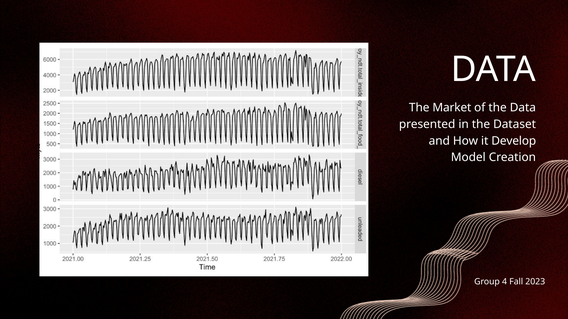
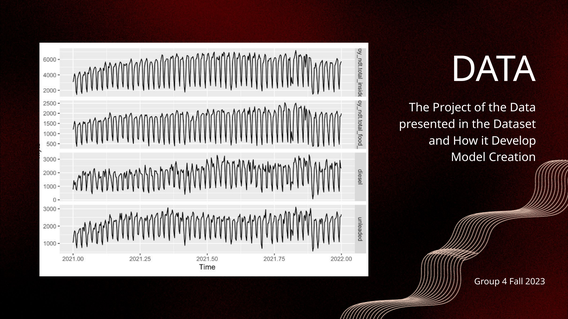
Market: Market -> Project
